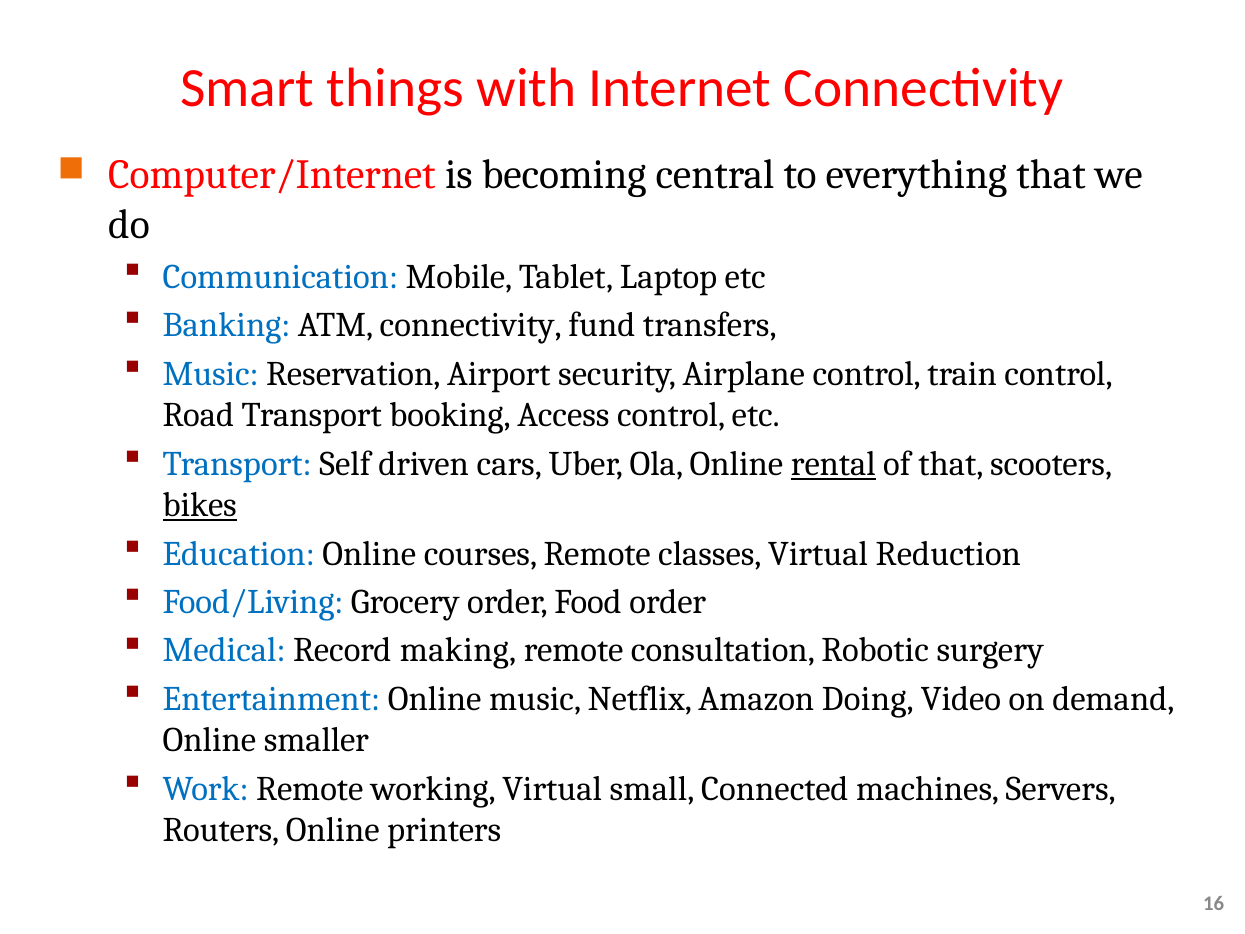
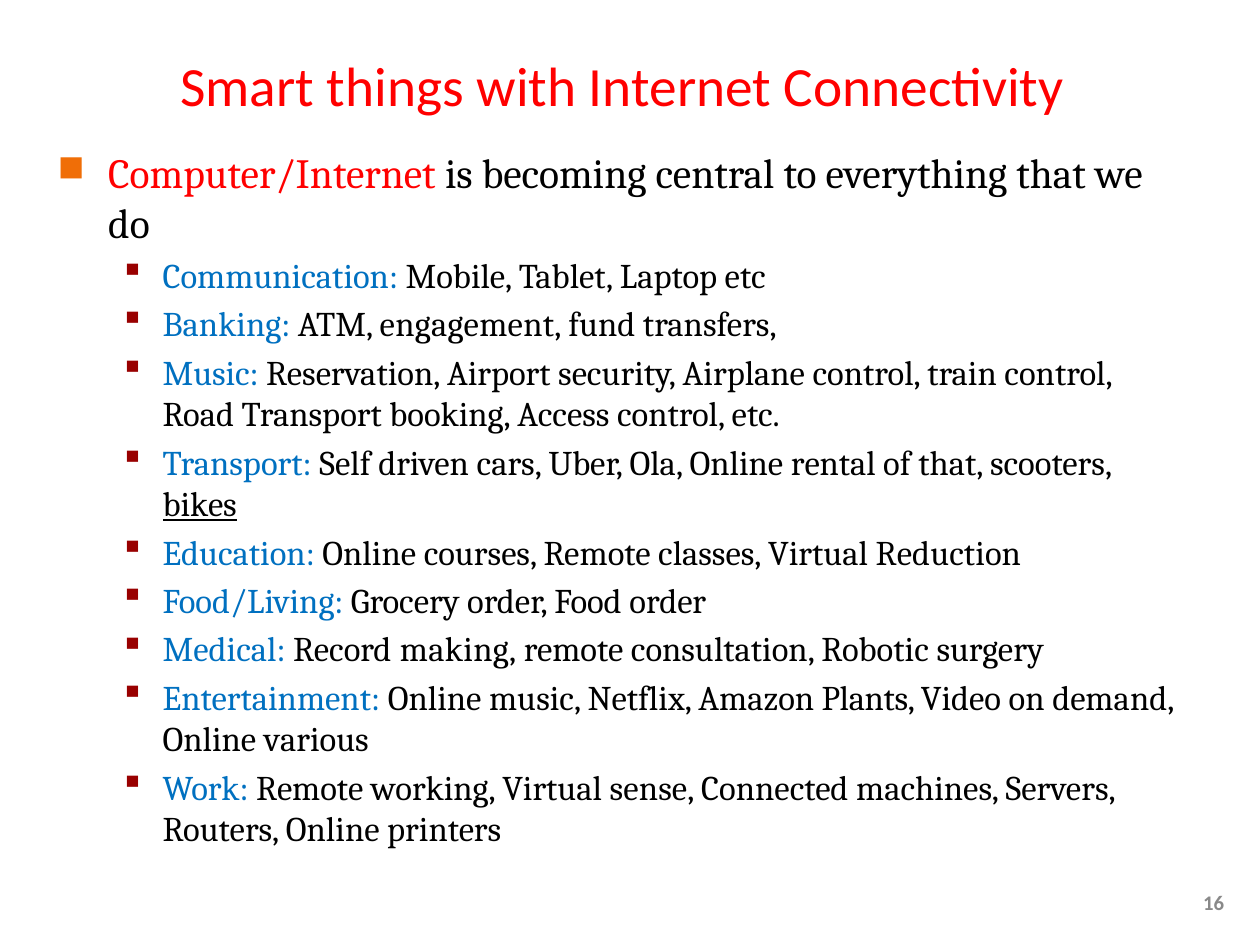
ATM connectivity: connectivity -> engagement
rental underline: present -> none
Doing: Doing -> Plants
smaller: smaller -> various
small: small -> sense
